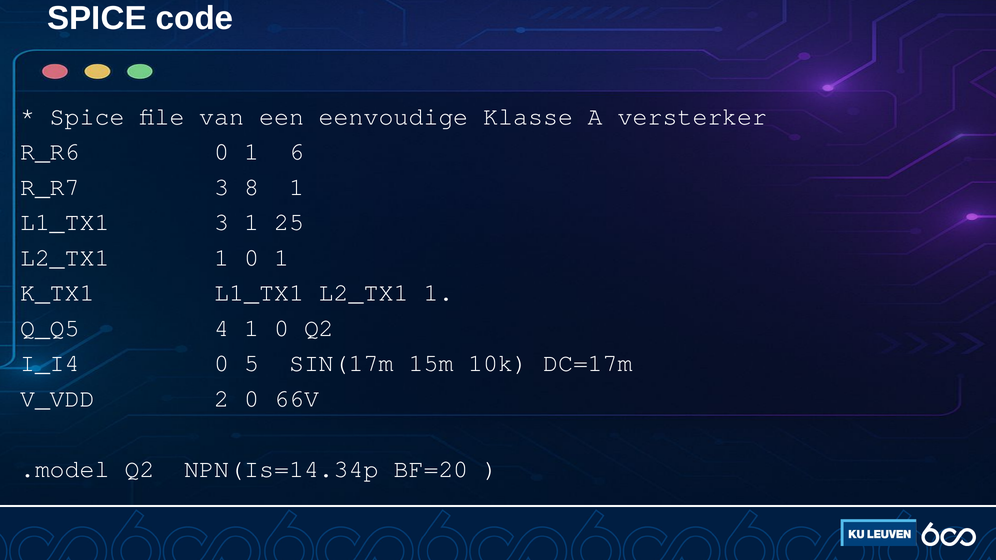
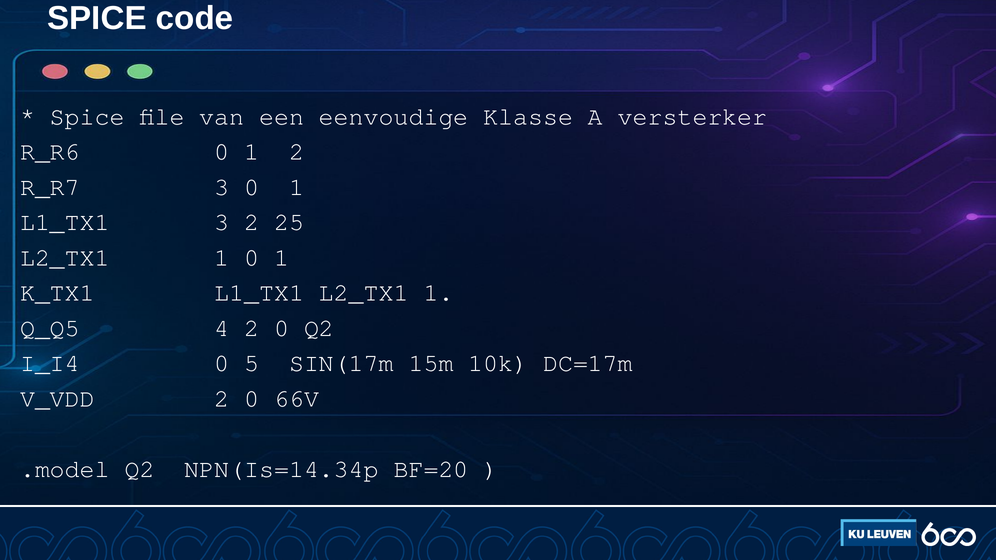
1 6: 6 -> 2
3 8: 8 -> 0
3 1: 1 -> 2
4 1: 1 -> 2
